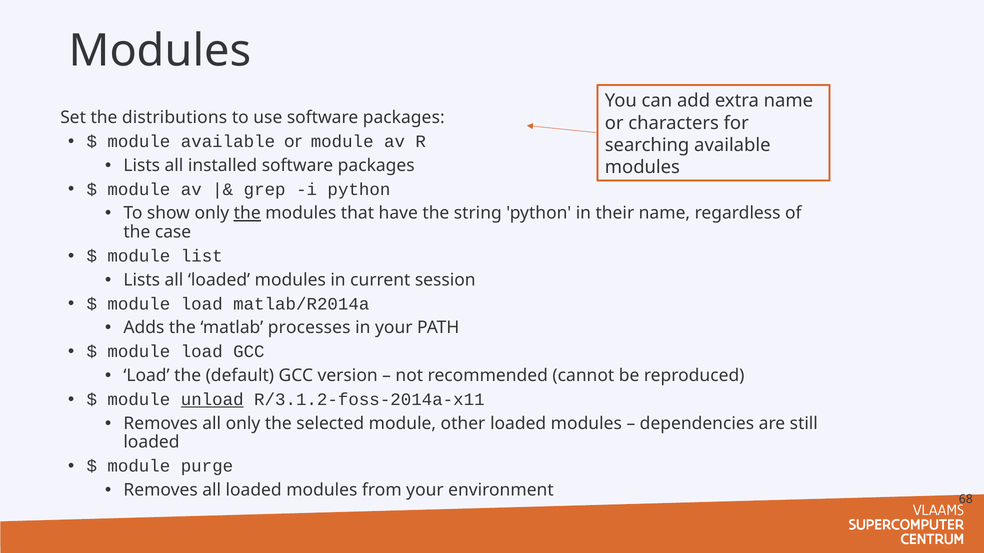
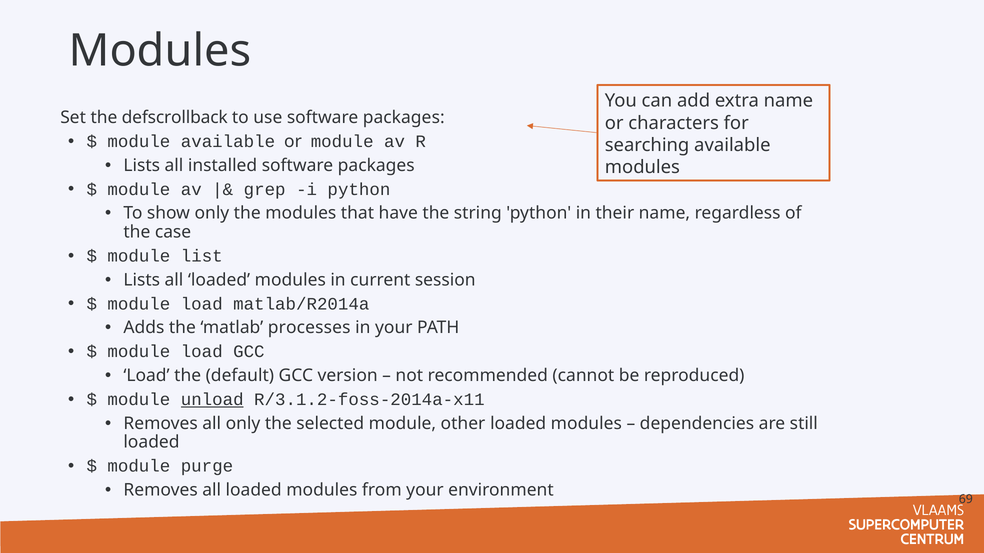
distributions: distributions -> defscrollback
the at (247, 213) underline: present -> none
68: 68 -> 69
